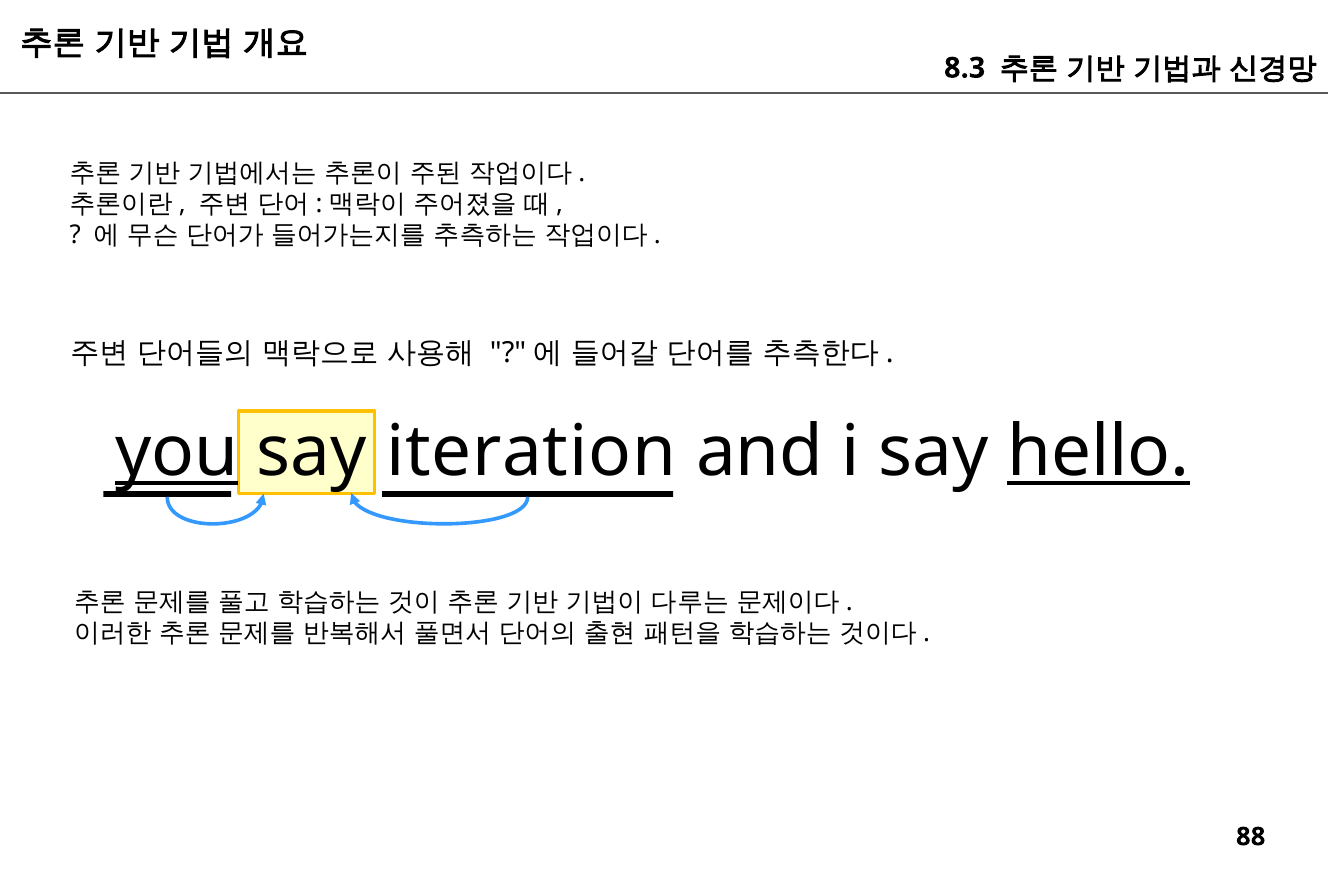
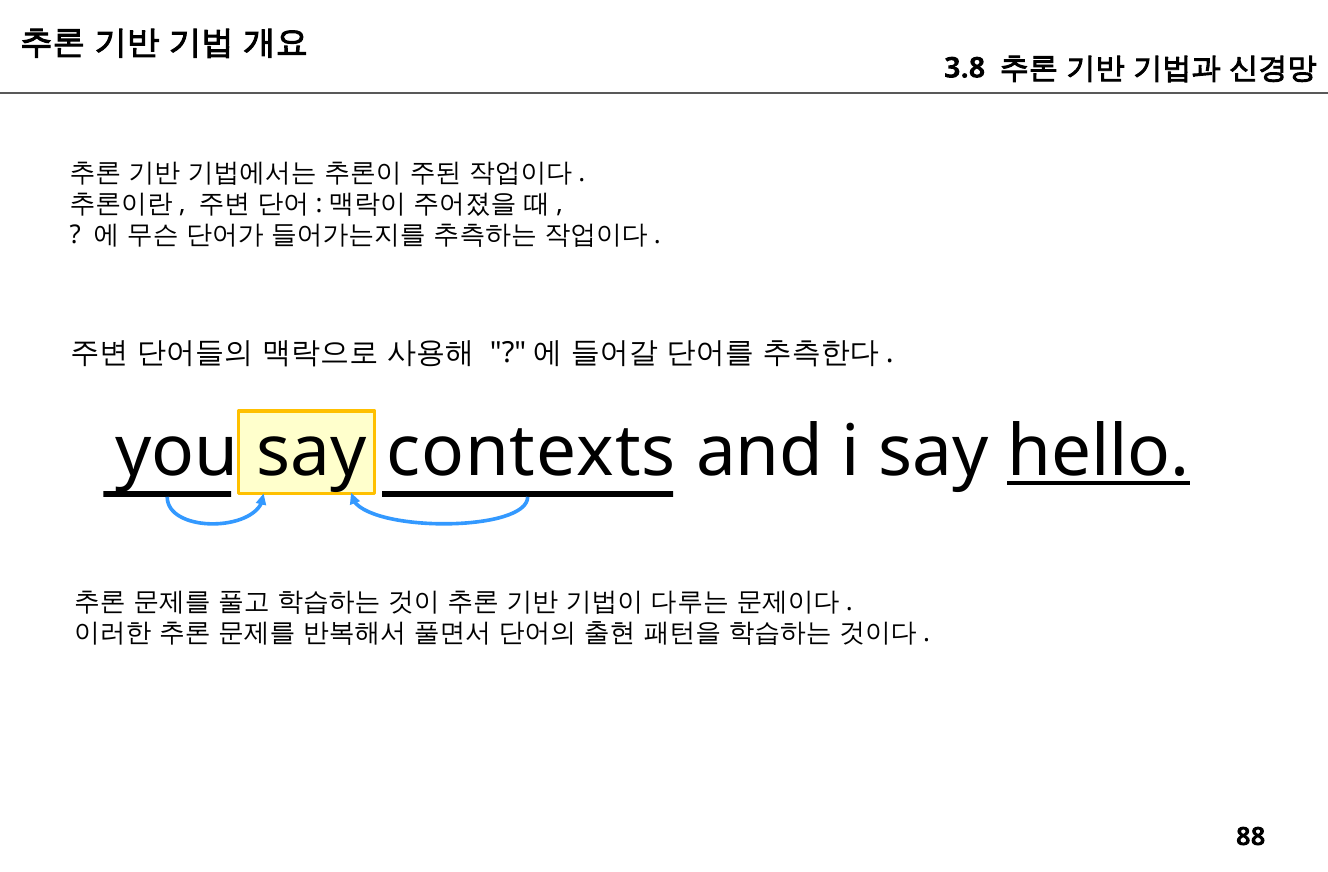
8.3: 8.3 -> 3.8
you underline: present -> none
iteration: iteration -> contexts
